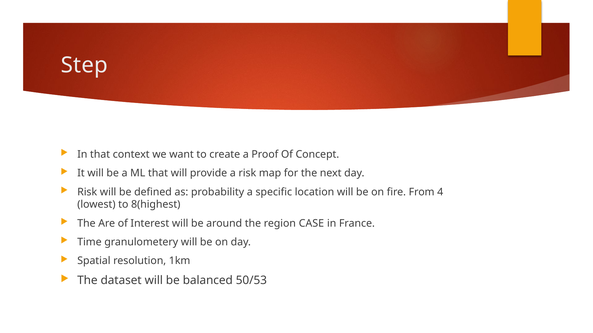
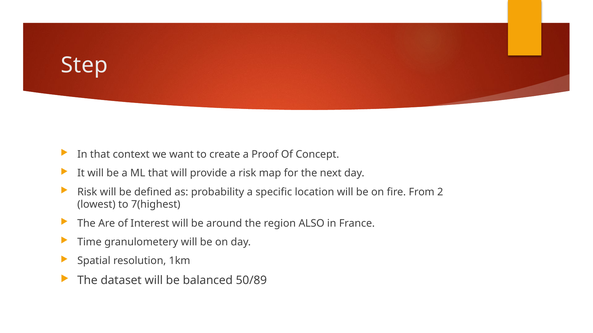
4: 4 -> 2
8(highest: 8(highest -> 7(highest
CASE: CASE -> ALSO
50/53: 50/53 -> 50/89
